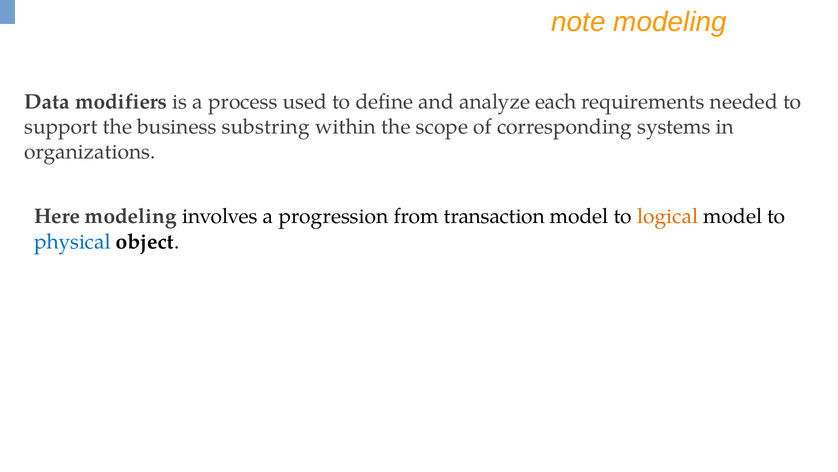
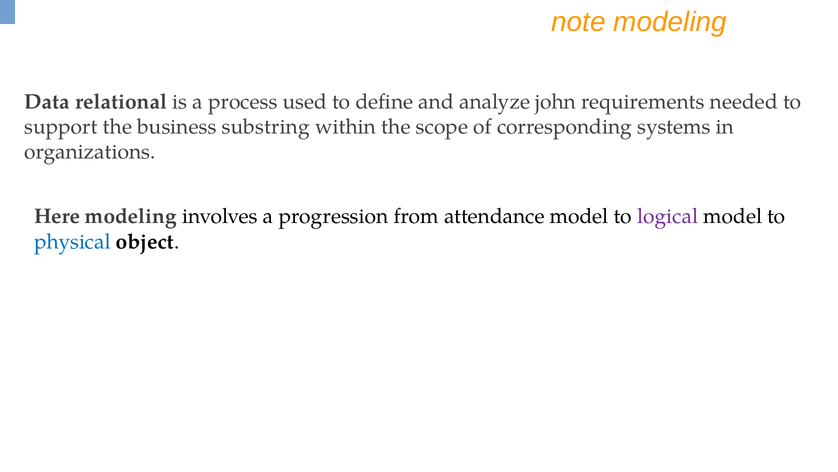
modifiers: modifiers -> relational
each: each -> john
transaction: transaction -> attendance
logical colour: orange -> purple
